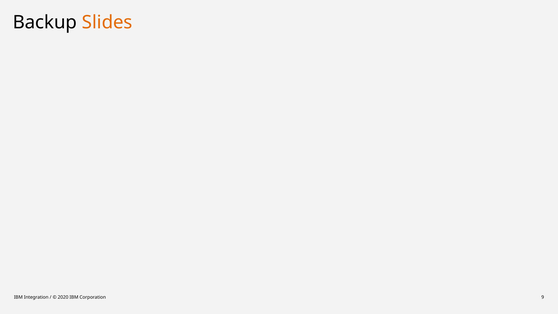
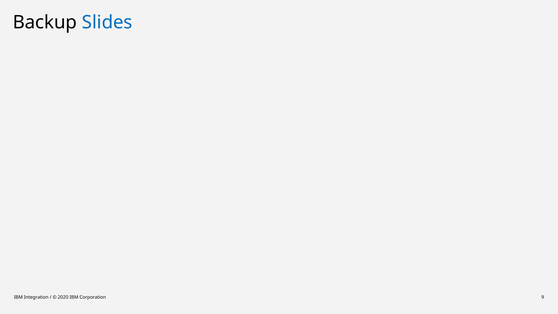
Slides colour: orange -> blue
